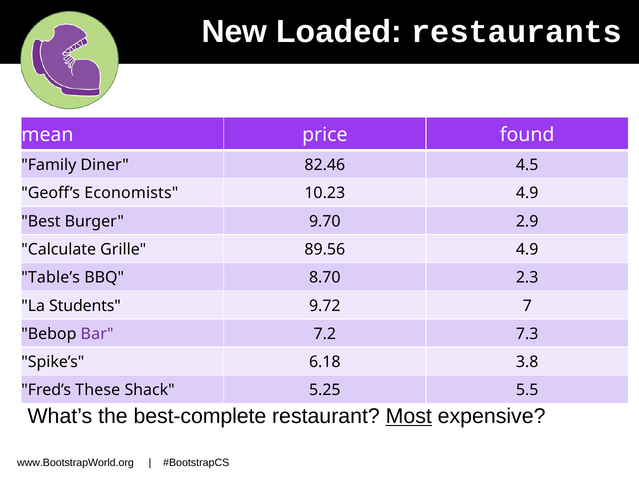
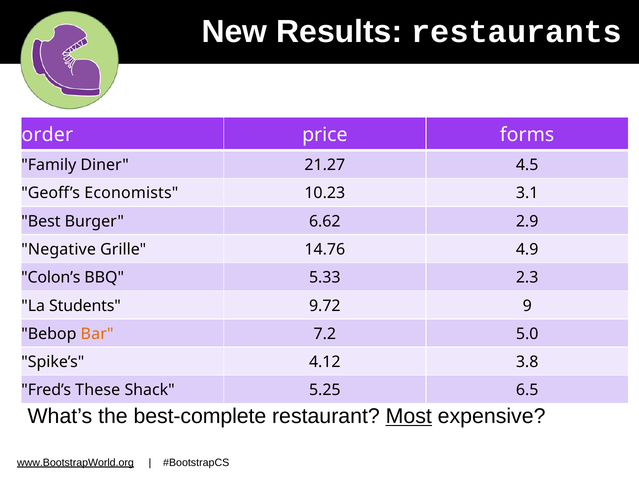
Loaded: Loaded -> Results
mean: mean -> order
found: found -> forms
82.46: 82.46 -> 21.27
10.23 4.9: 4.9 -> 3.1
9.70: 9.70 -> 6.62
Calculate: Calculate -> Negative
89.56: 89.56 -> 14.76
Table’s: Table’s -> Colon’s
8.70: 8.70 -> 5.33
7: 7 -> 9
Bar colour: purple -> orange
7.3: 7.3 -> 5.0
6.18: 6.18 -> 4.12
5.5: 5.5 -> 6.5
www.BootstrapWorld.org underline: none -> present
